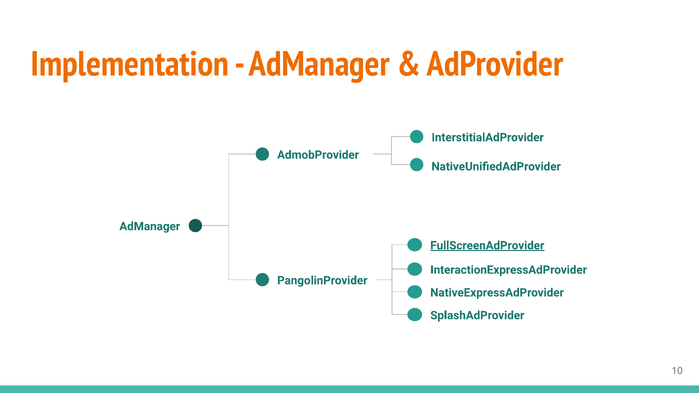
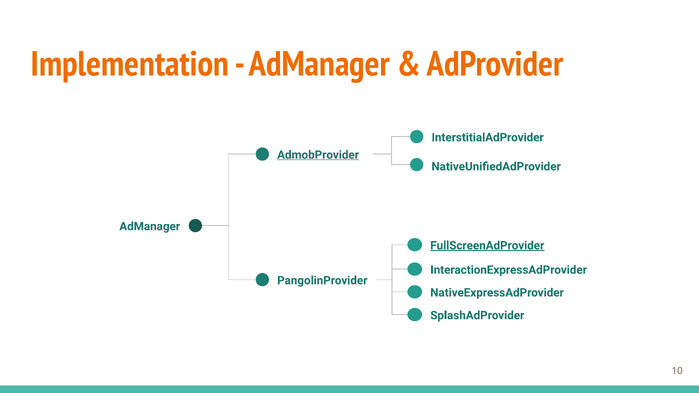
AdmobProvider underline: none -> present
